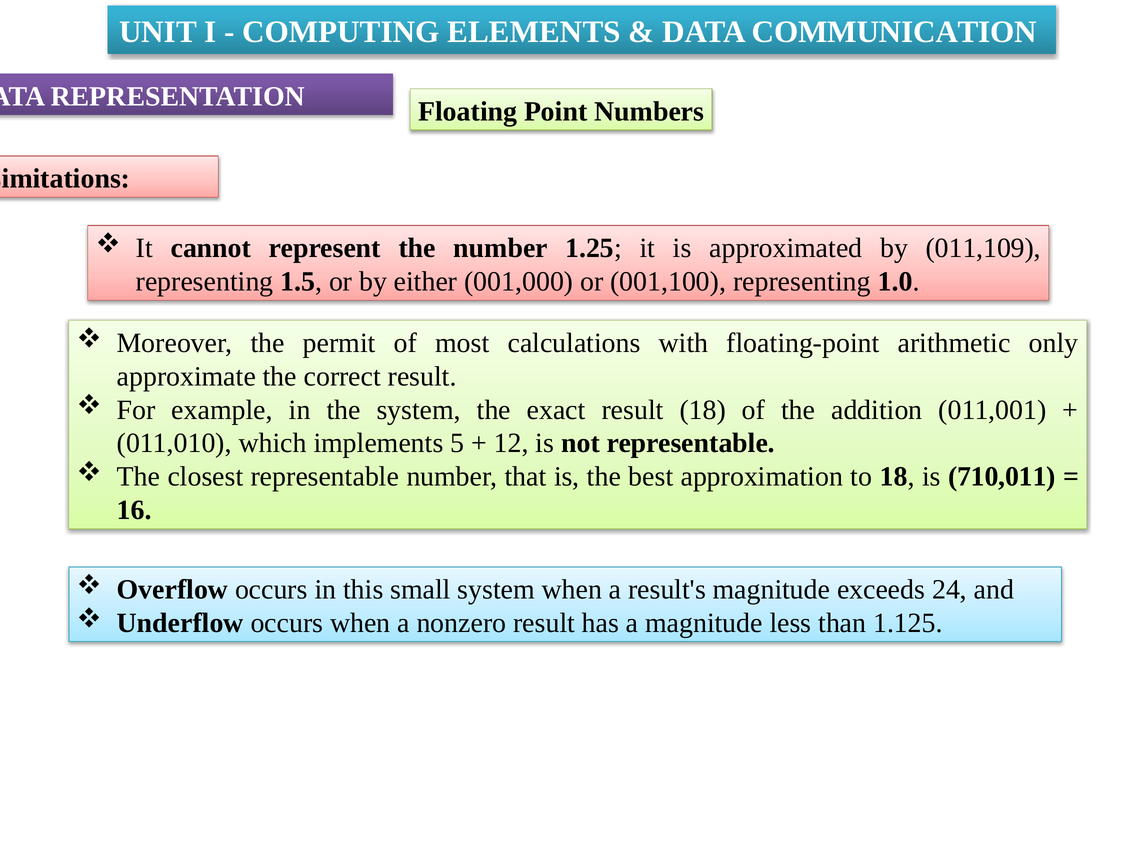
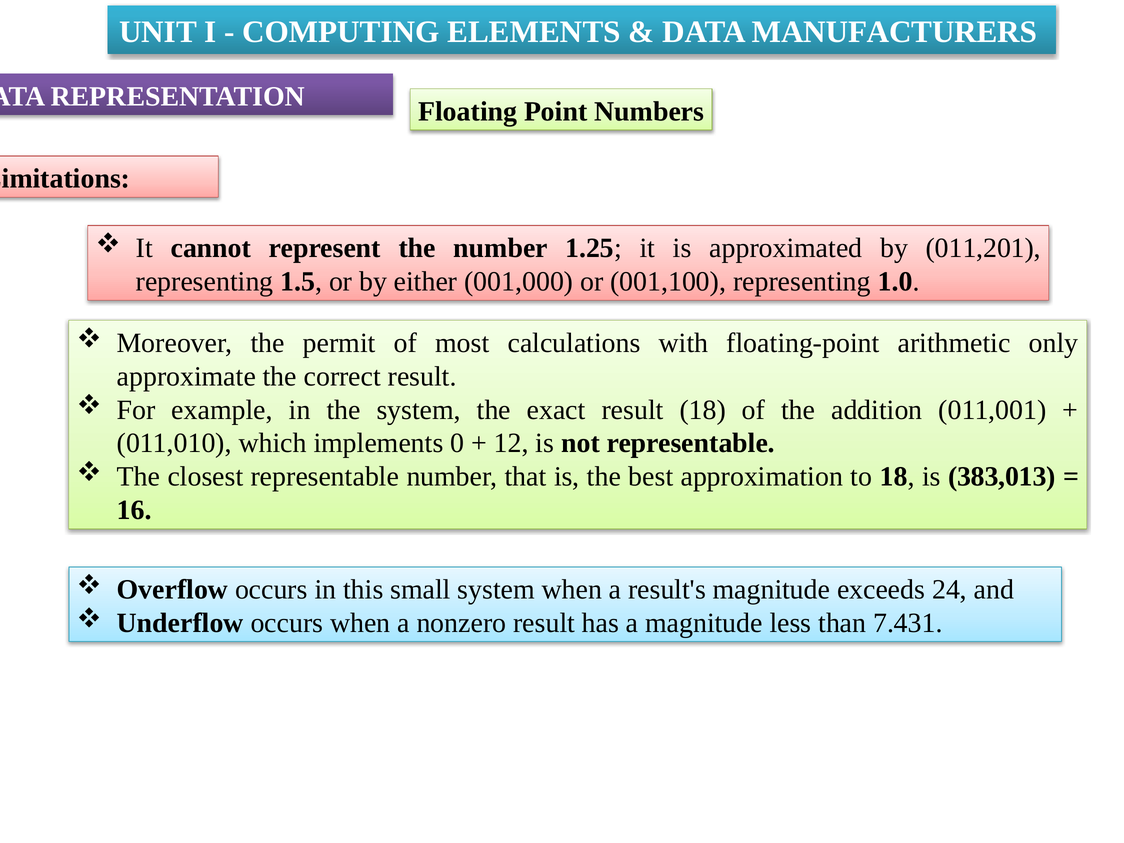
COMMUNICATION: COMMUNICATION -> MANUFACTURERS
011,109: 011,109 -> 011,201
5: 5 -> 0
710,011: 710,011 -> 383,013
1.125: 1.125 -> 7.431
